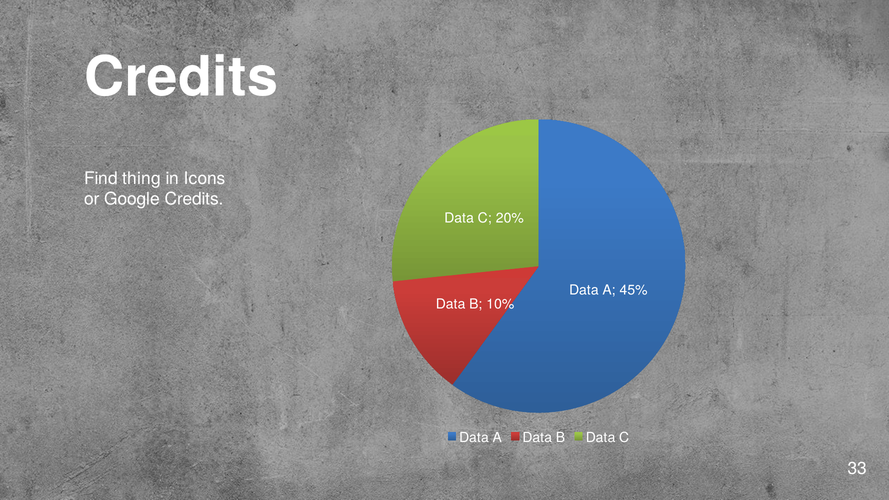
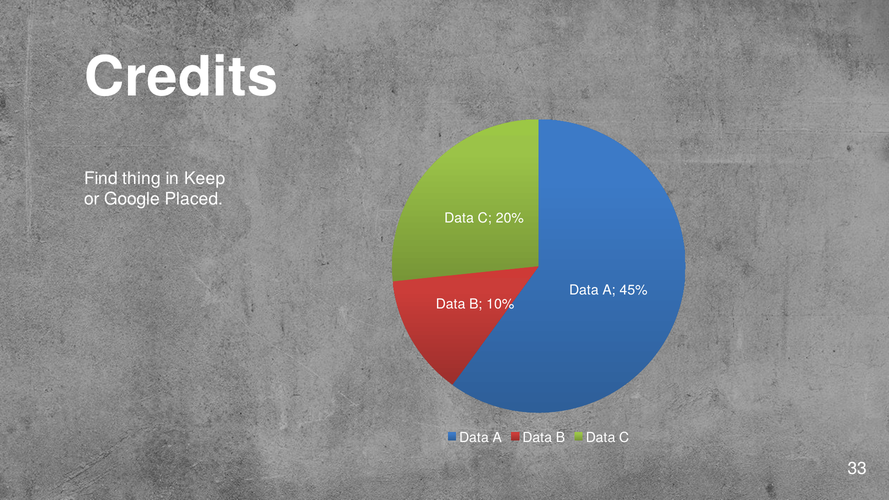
Icons: Icons -> Keep
Google Credits: Credits -> Placed
